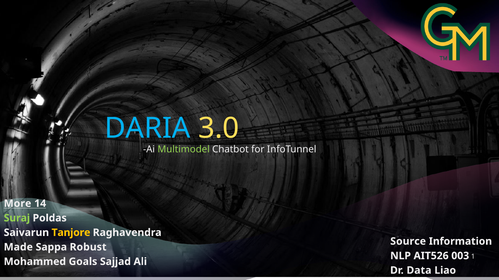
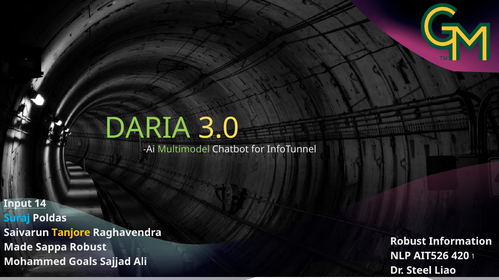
DARIA colour: light blue -> light green
More: More -> Input
Suraj colour: light green -> light blue
Source at (408, 242): Source -> Robust
003: 003 -> 420
Data: Data -> Steel
